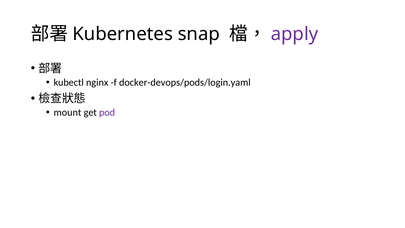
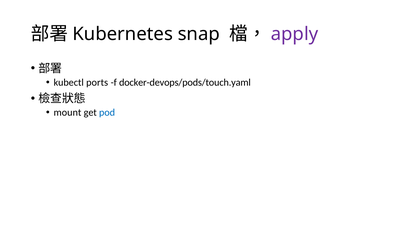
nginx: nginx -> ports
docker-devops/pods/login.yaml: docker-devops/pods/login.yaml -> docker-devops/pods/touch.yaml
pod colour: purple -> blue
